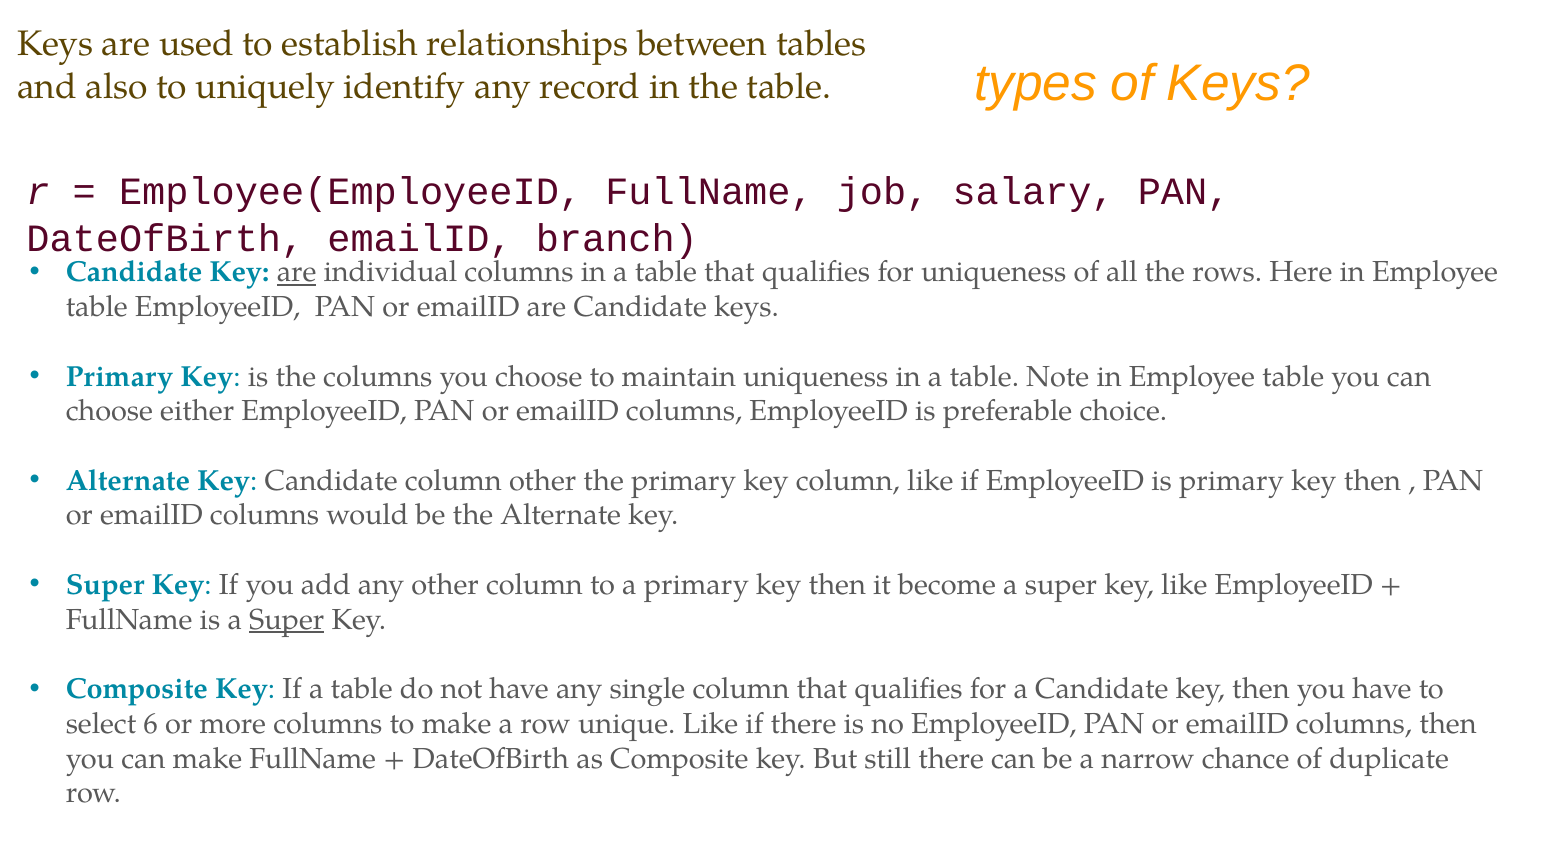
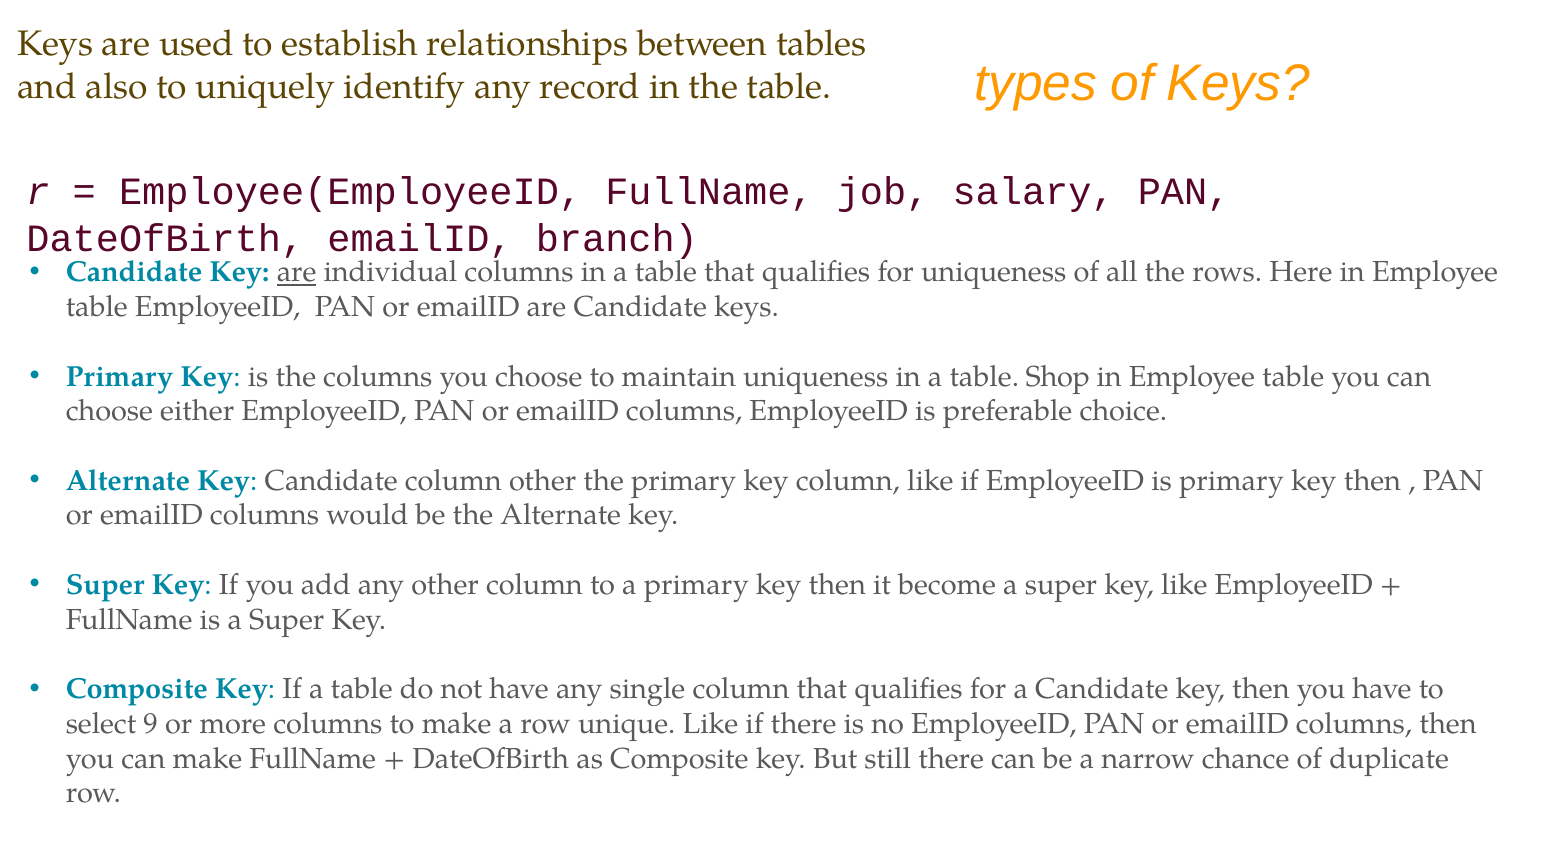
Note: Note -> Shop
Super at (287, 620) underline: present -> none
6: 6 -> 9
